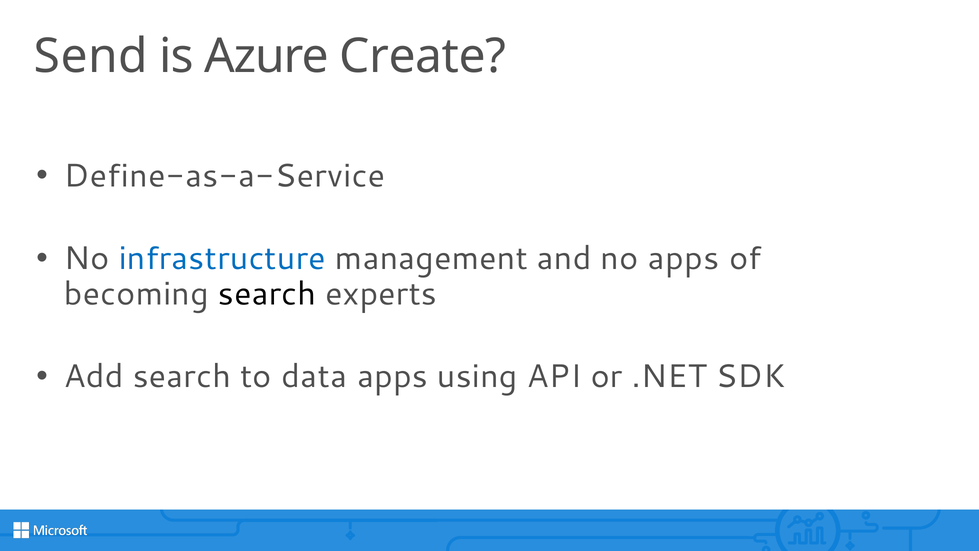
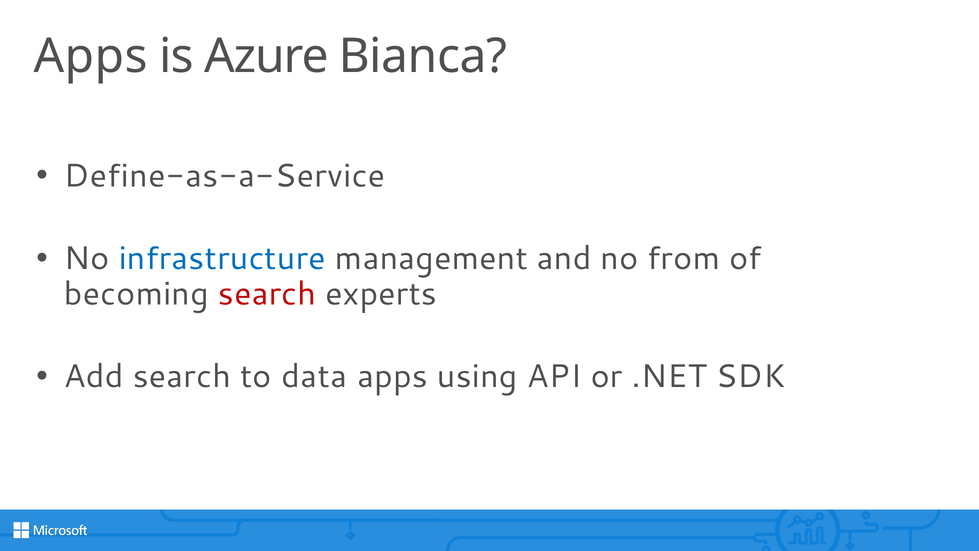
Send at (91, 56): Send -> Apps
Create: Create -> Bianca
no apps: apps -> from
search at (267, 294) colour: black -> red
